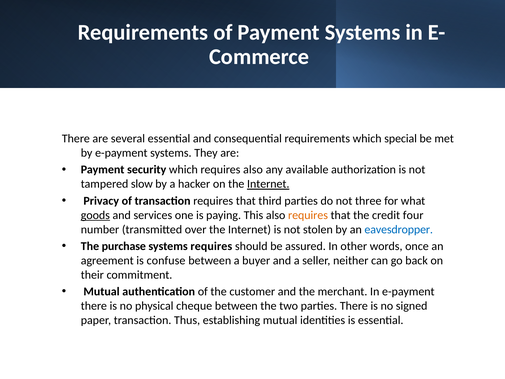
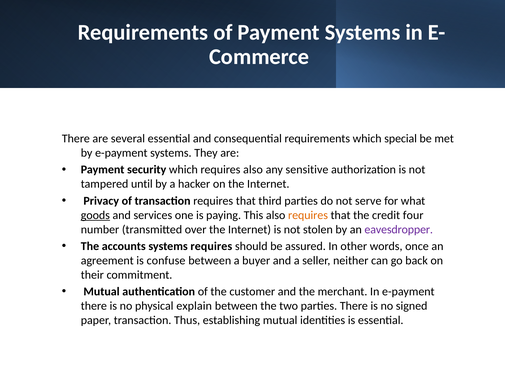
available: available -> sensitive
slow: slow -> until
Internet at (268, 184) underline: present -> none
three: three -> serve
eavesdropper colour: blue -> purple
purchase: purchase -> accounts
cheque: cheque -> explain
